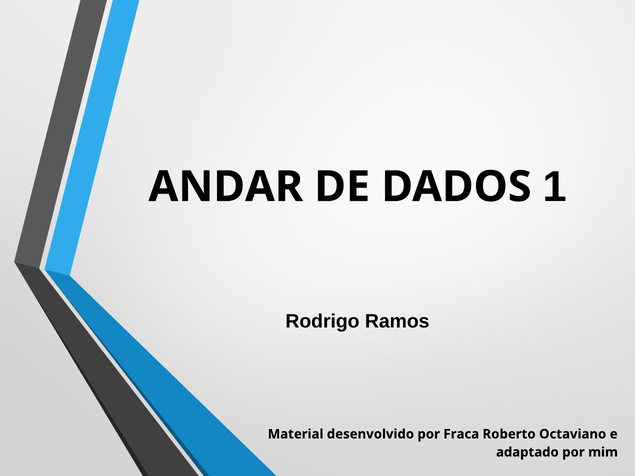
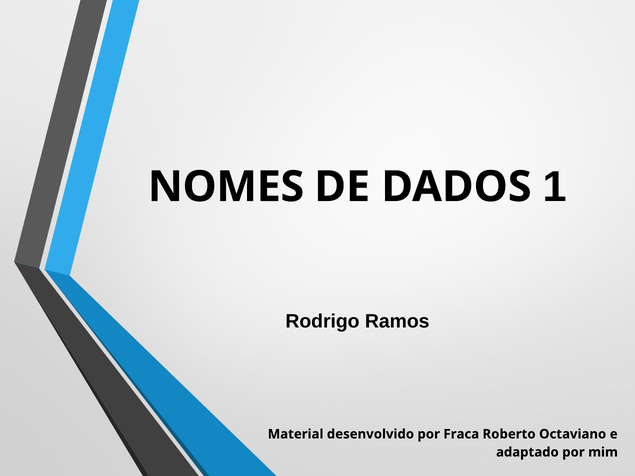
ANDAR: ANDAR -> NOMES
